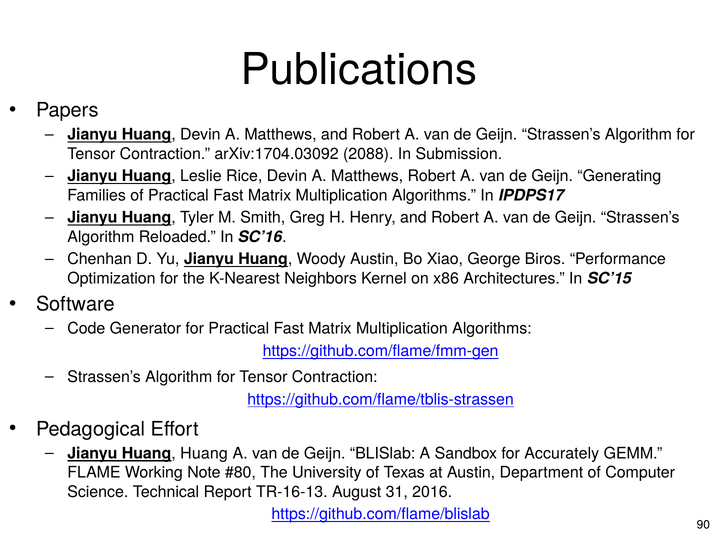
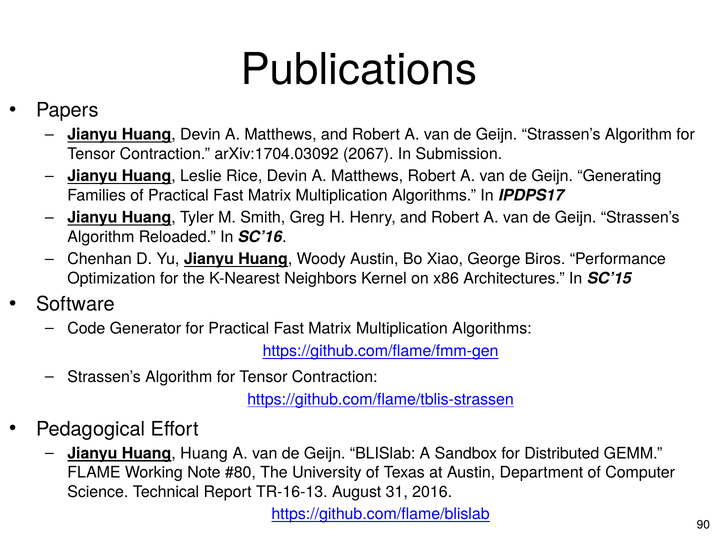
2088: 2088 -> 2067
Accurately: Accurately -> Distributed
